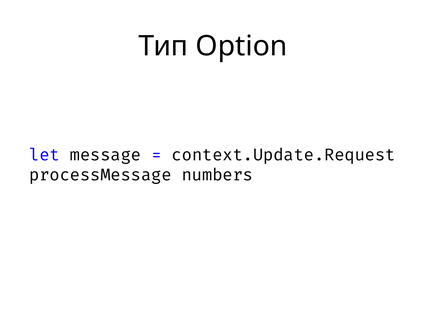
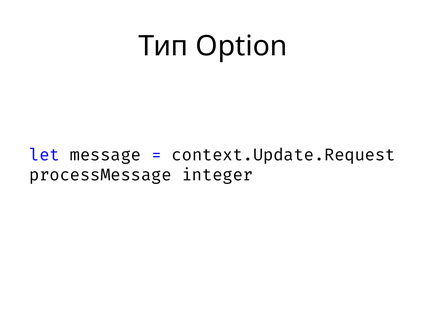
numbers: numbers -> integer
